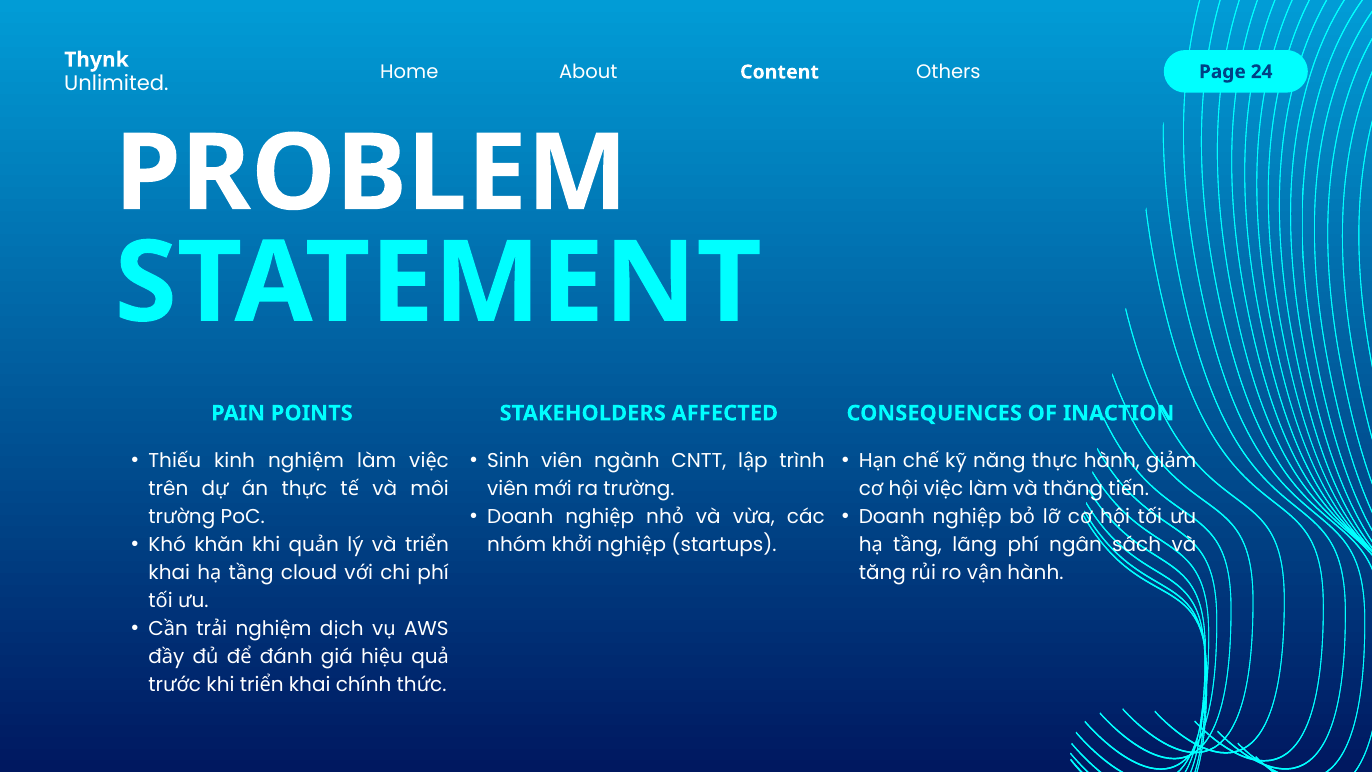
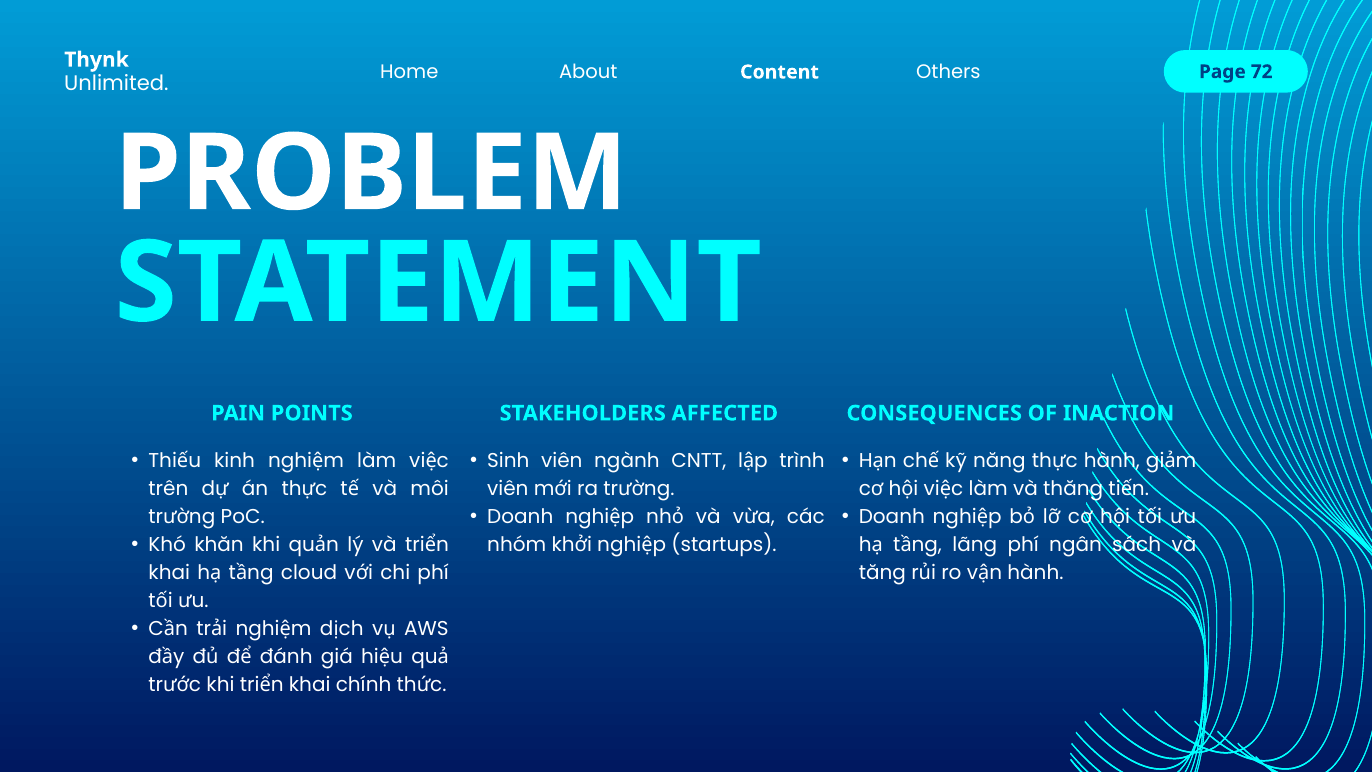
24: 24 -> 72
